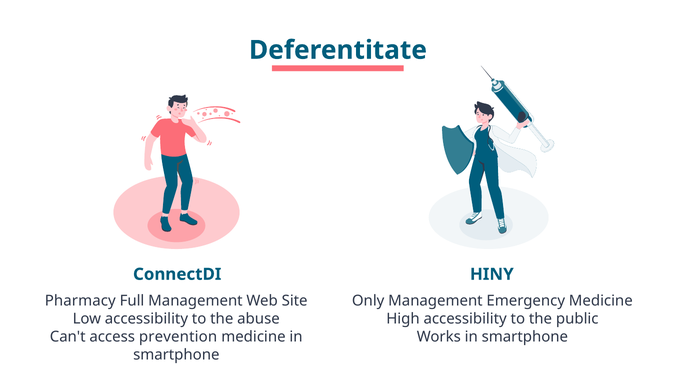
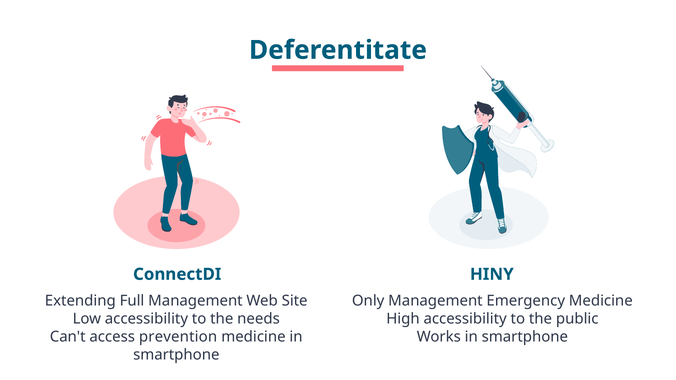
Pharmacy: Pharmacy -> Extending
abuse: abuse -> needs
